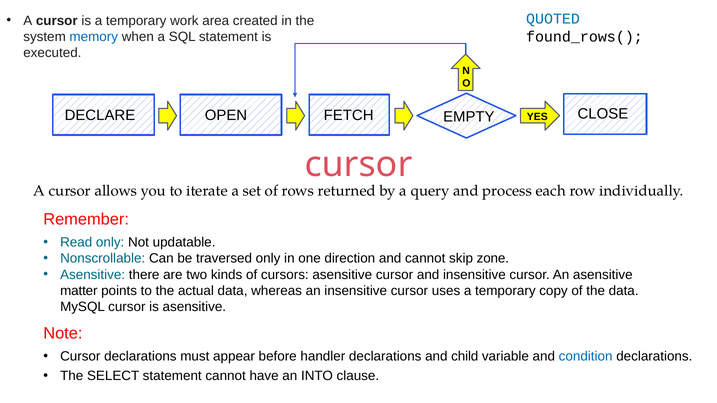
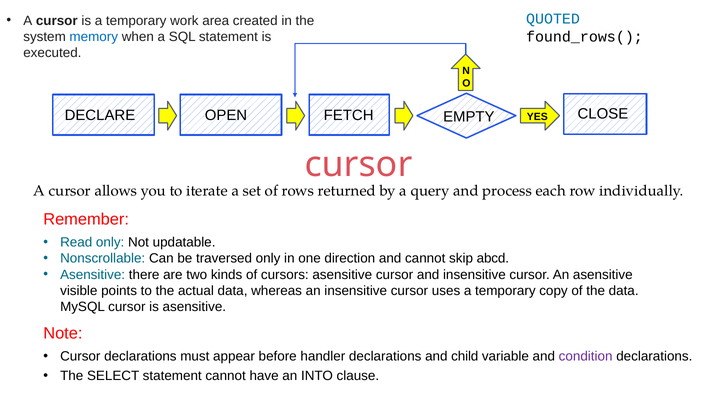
zone: zone -> abcd
matter: matter -> visible
condition colour: blue -> purple
